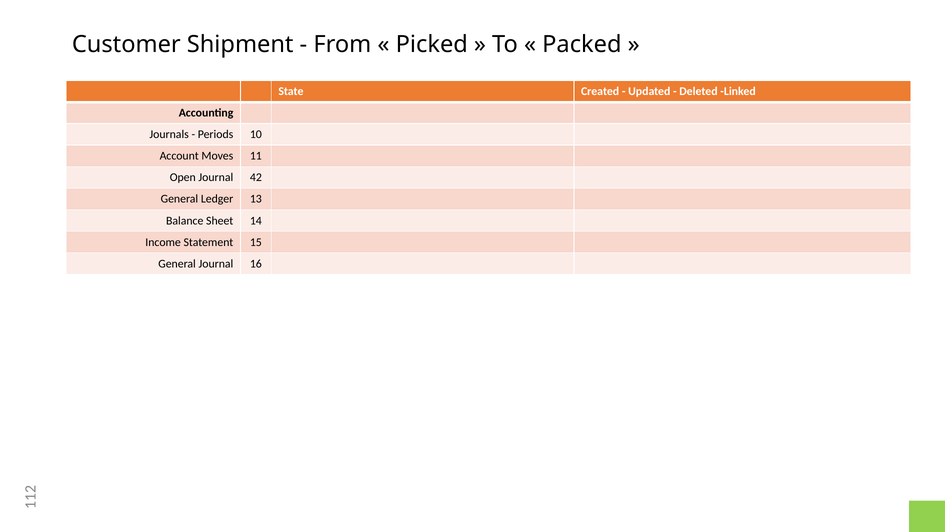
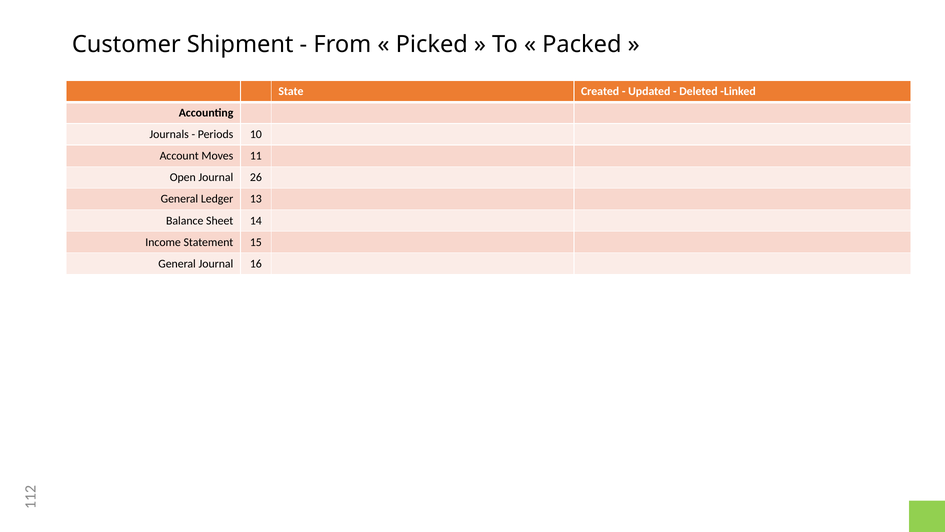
42: 42 -> 26
